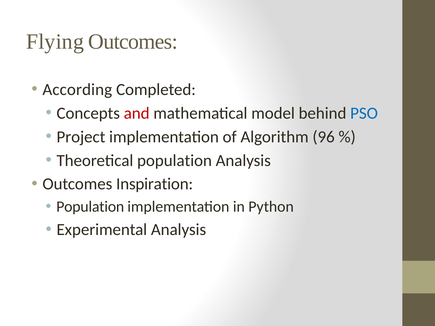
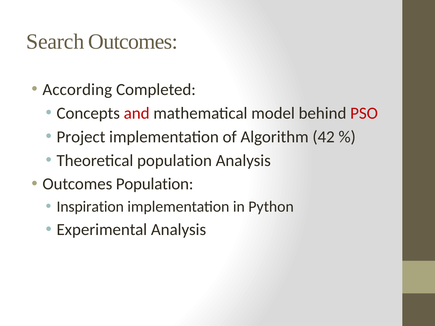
Flying: Flying -> Search
PSO colour: blue -> red
96: 96 -> 42
Outcomes Inspiration: Inspiration -> Population
Population at (90, 207): Population -> Inspiration
